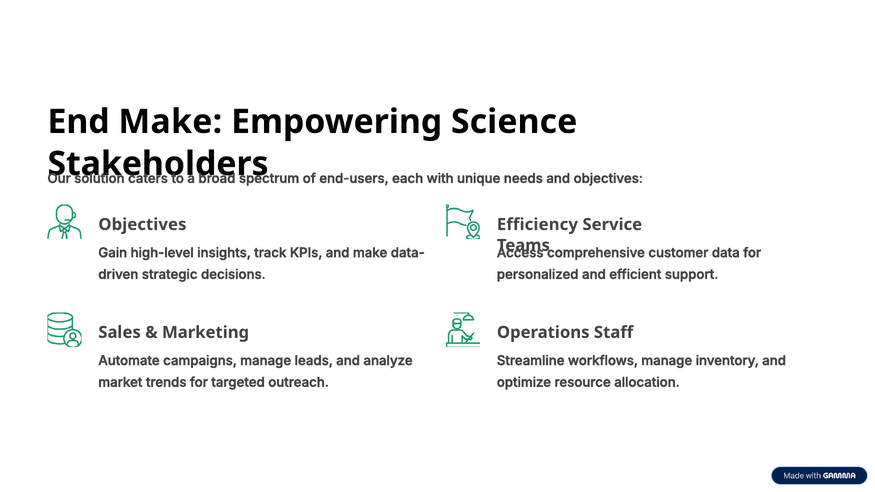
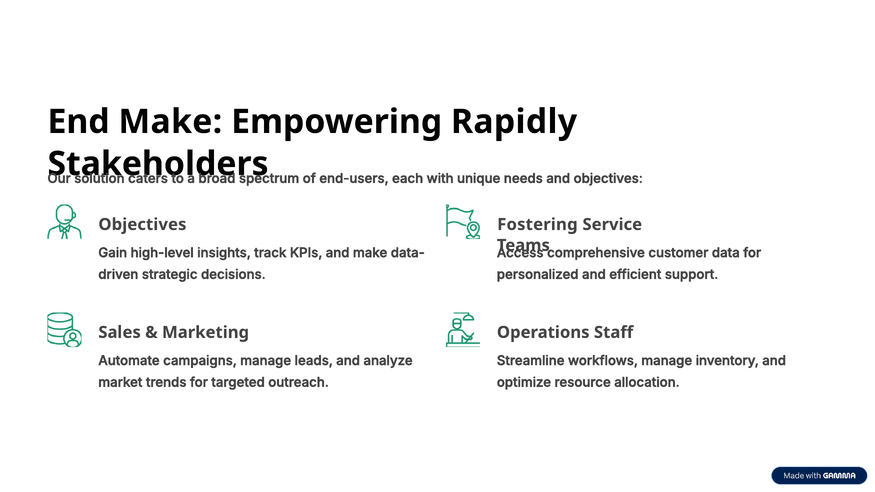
Science: Science -> Rapidly
Efficiency: Efficiency -> Fostering
